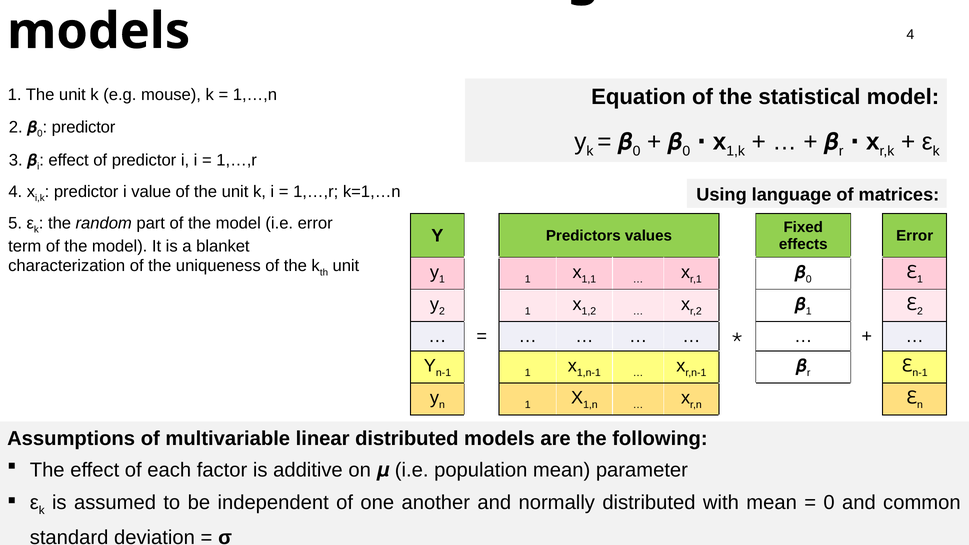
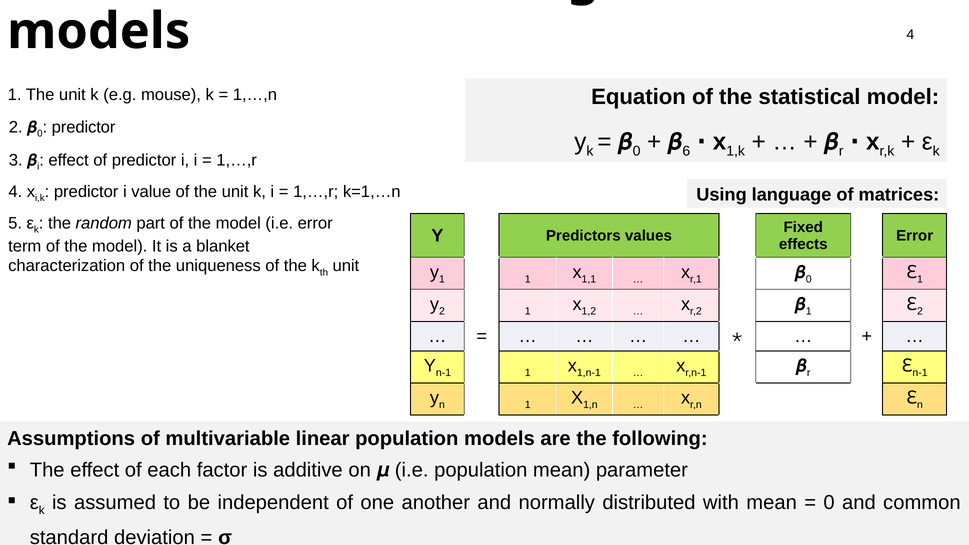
0 at (686, 151): 0 -> 6
linear distributed: distributed -> population
